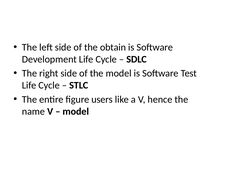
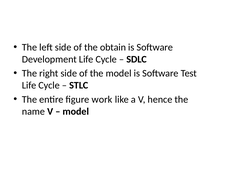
users: users -> work
